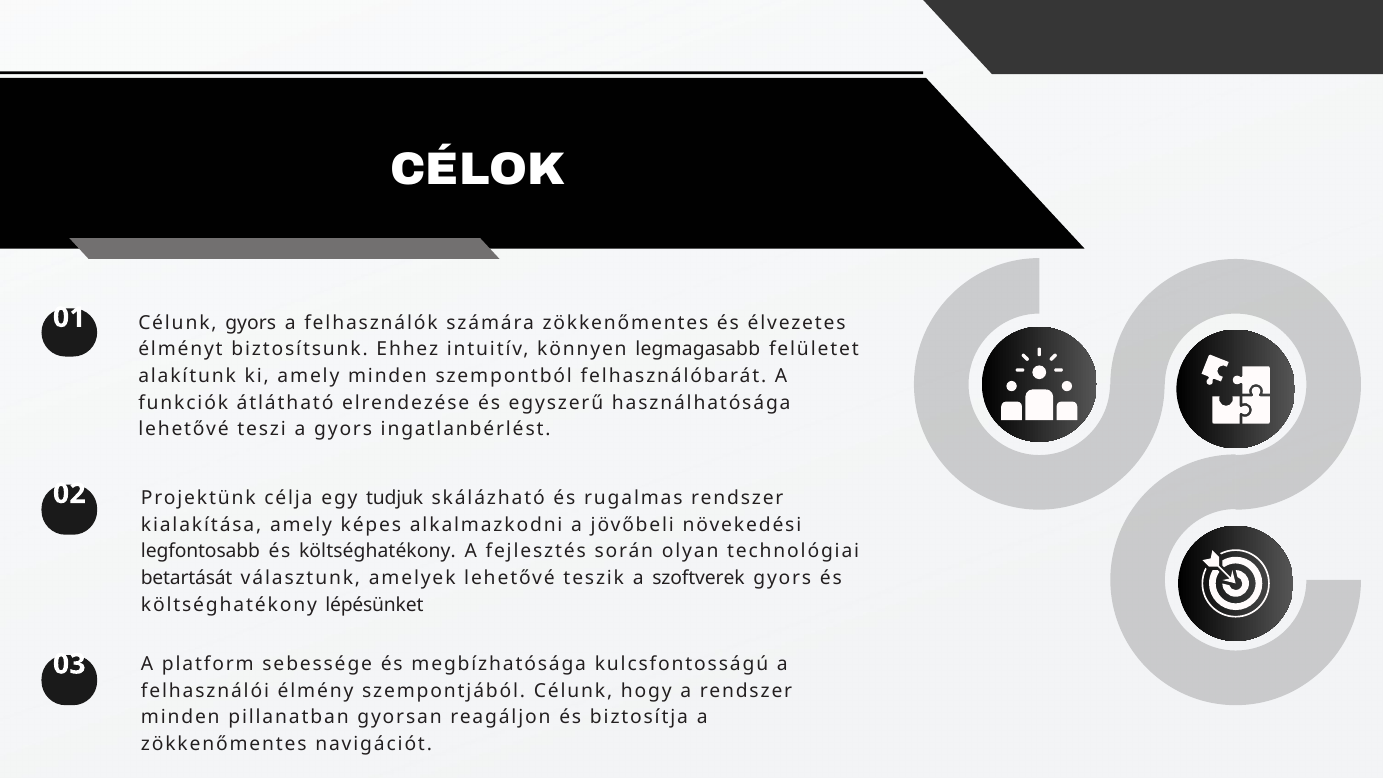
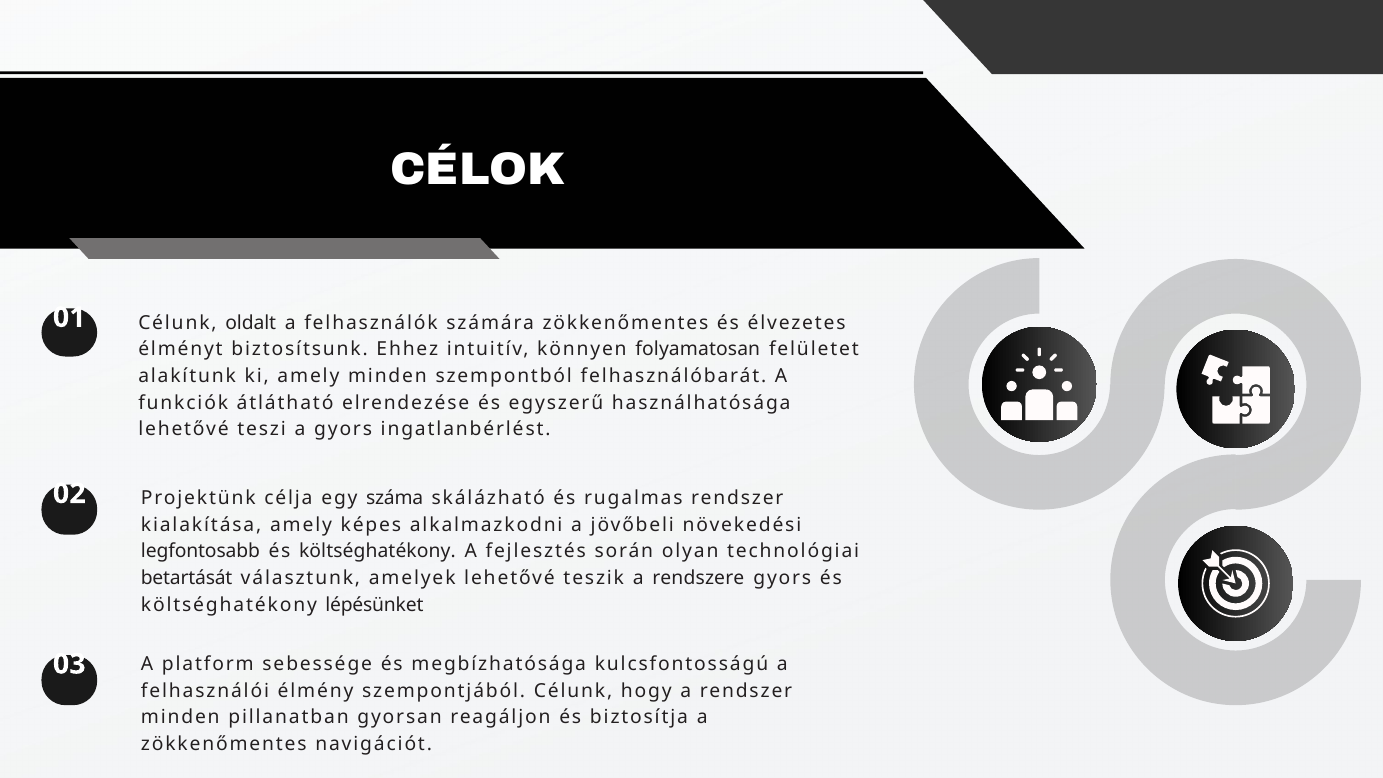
Célunk gyors: gyors -> oldalt
legmagasabb: legmagasabb -> folyamatosan
tudjuk: tudjuk -> száma
szoftverek: szoftverek -> rendszere
